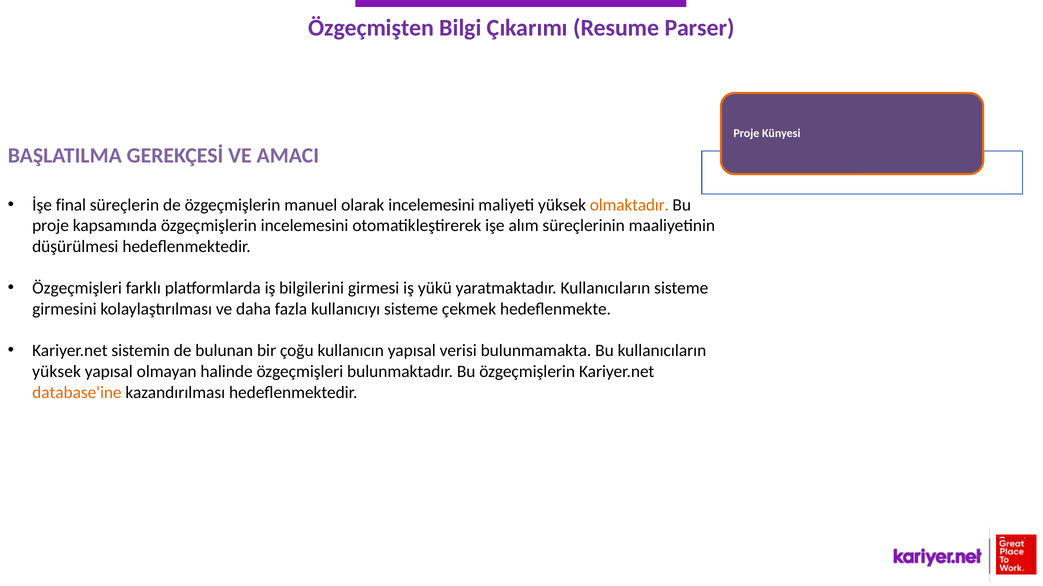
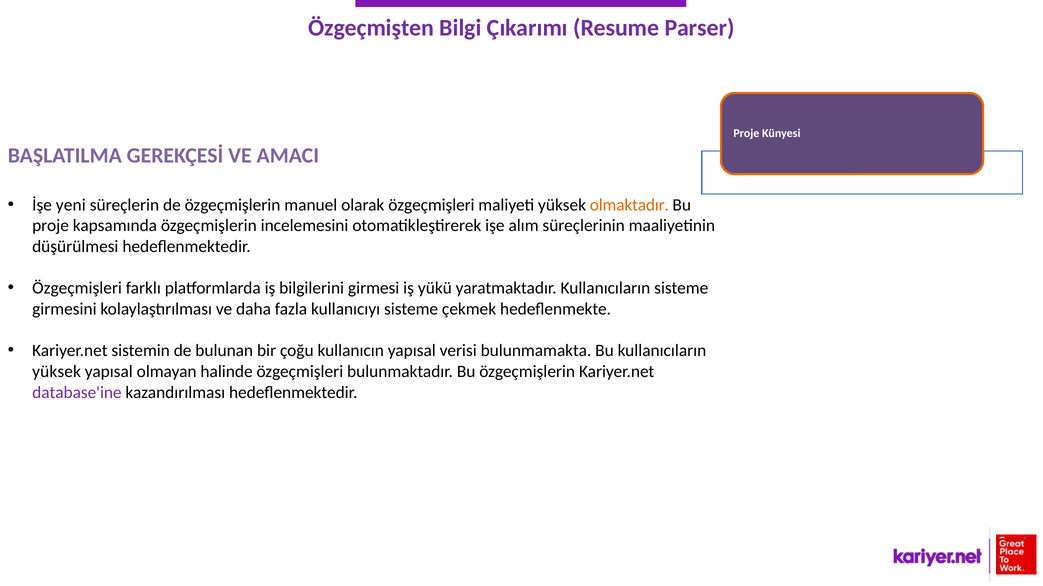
final: final -> yeni
olarak incelemesini: incelemesini -> özgeçmişleri
database'ine colour: orange -> purple
